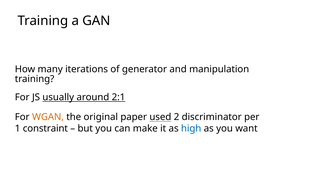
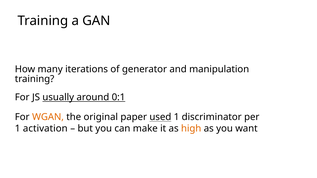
2:1: 2:1 -> 0:1
used 2: 2 -> 1
constraint: constraint -> activation
high colour: blue -> orange
